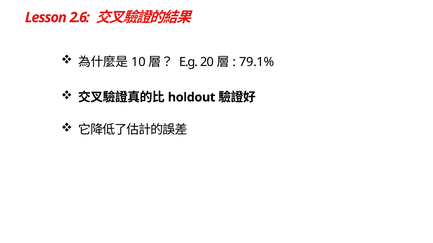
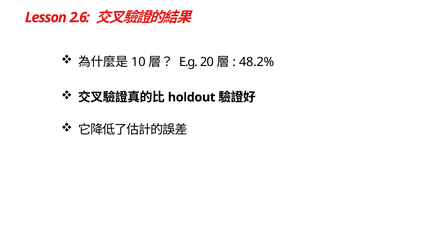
79.1%: 79.1% -> 48.2%
